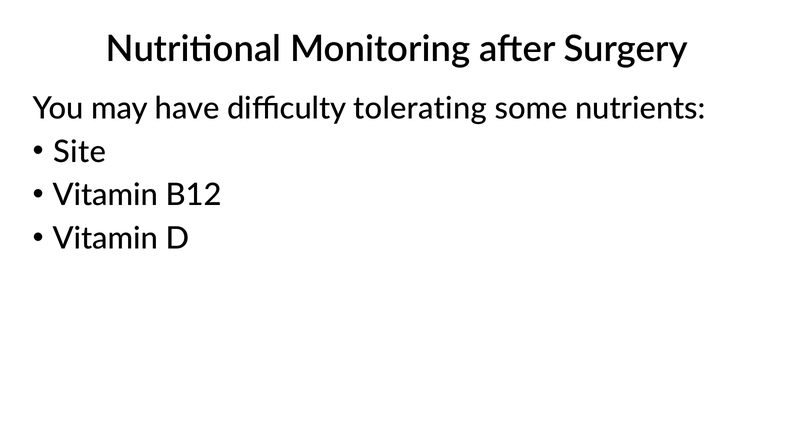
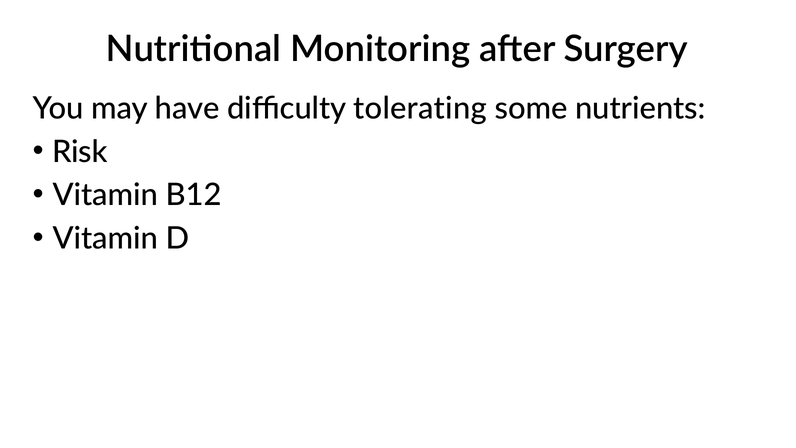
Site: Site -> Risk
